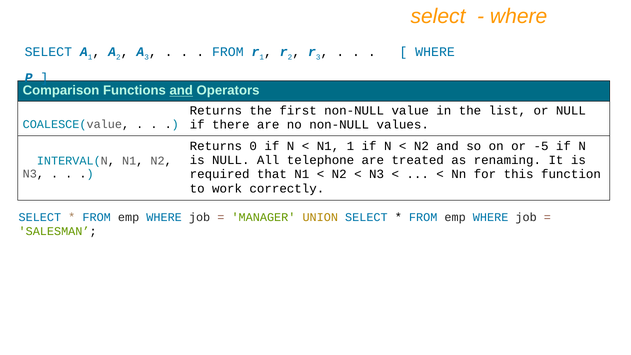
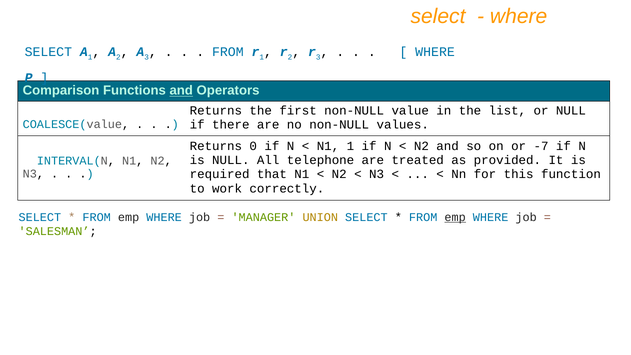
-5: -5 -> -7
renaming: renaming -> provided
emp at (455, 217) underline: none -> present
